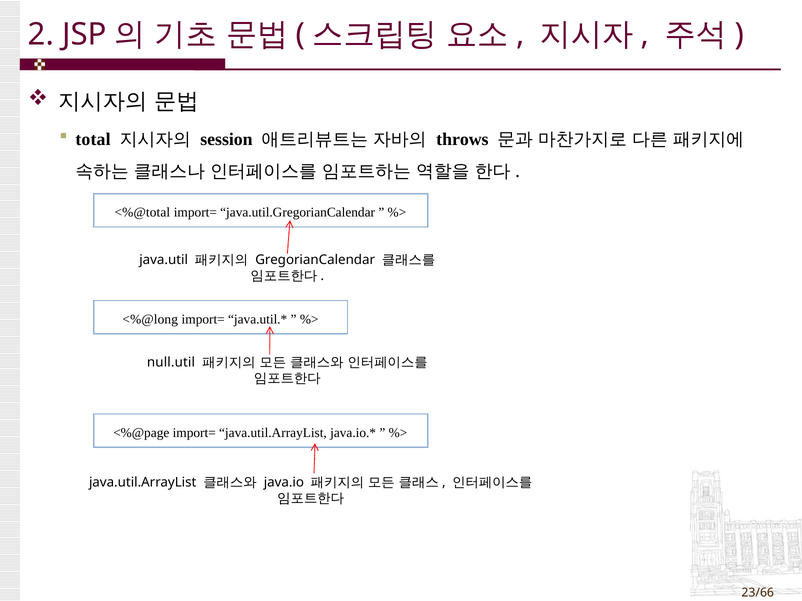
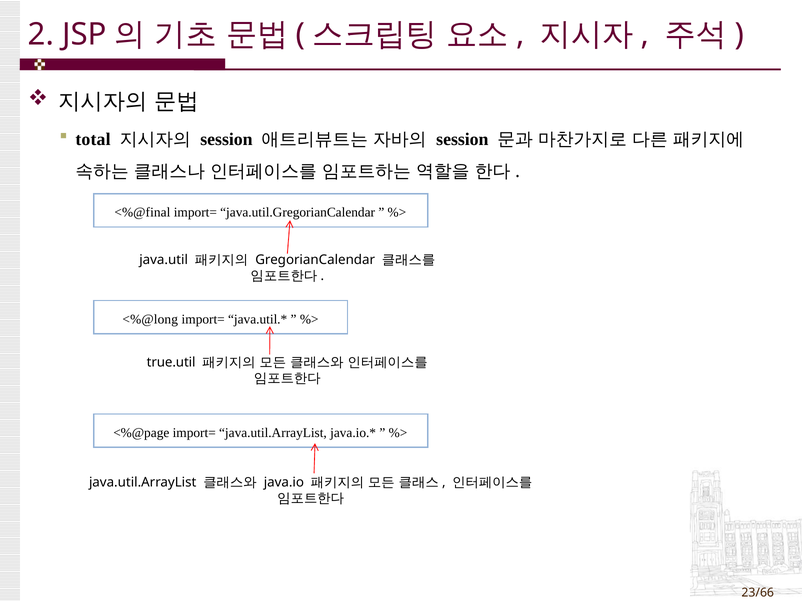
throws at (462, 140): throws -> session
<%@total: <%@total -> <%@final
null.util: null.util -> true.util
